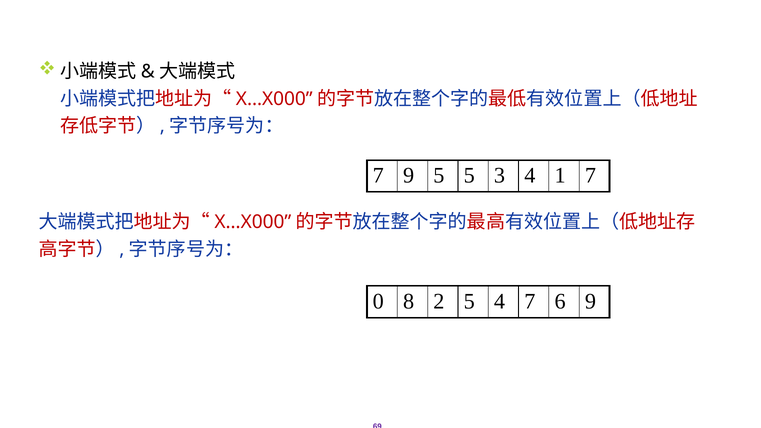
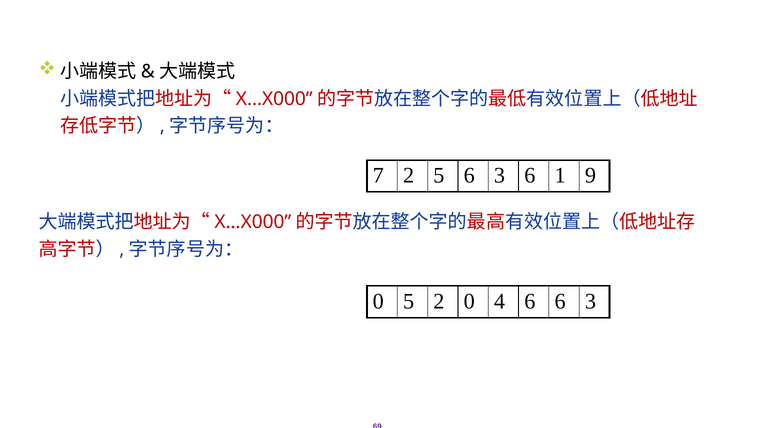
7 9: 9 -> 2
5 5: 5 -> 6
3 4: 4 -> 6
1 7: 7 -> 9
0 8: 8 -> 5
2 5: 5 -> 0
4 7: 7 -> 6
9 at (590, 301): 9 -> 3
